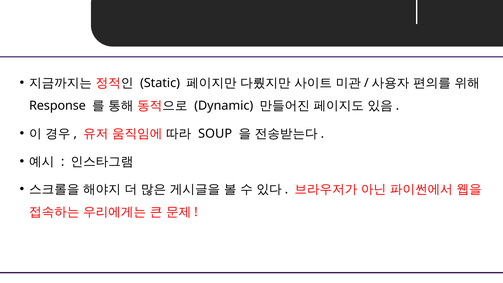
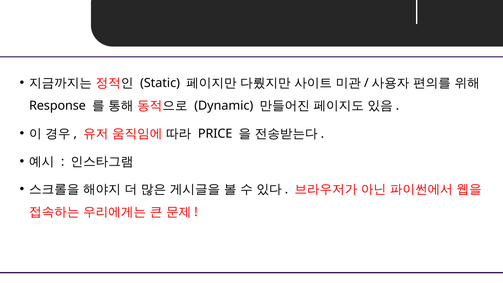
SOUP: SOUP -> PRICE
